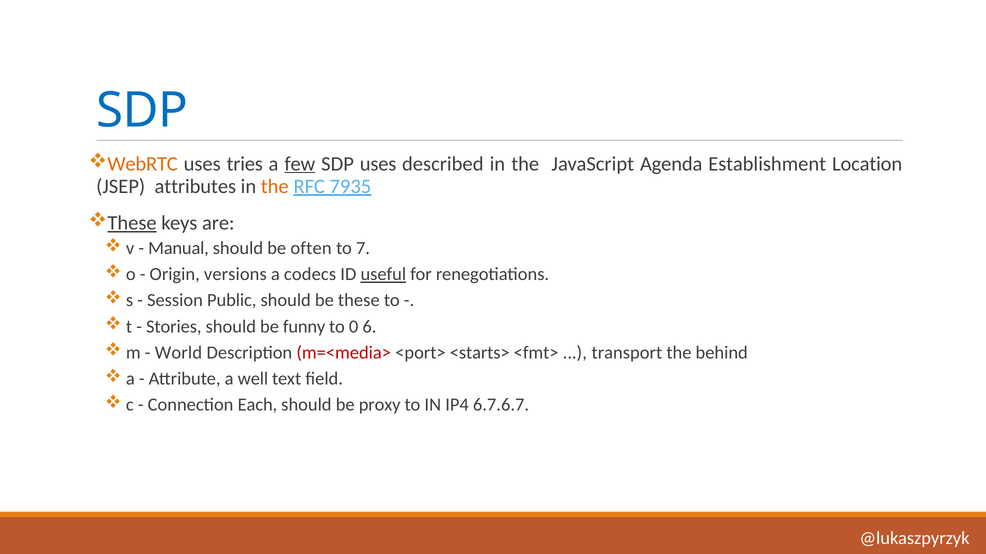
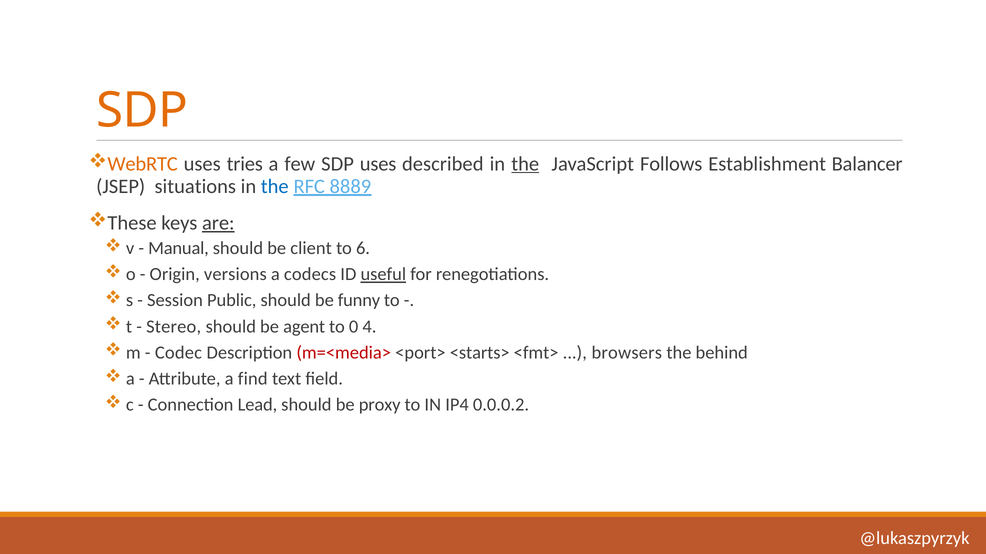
SDP at (142, 110) colour: blue -> orange
few underline: present -> none
the at (525, 164) underline: none -> present
Agenda: Agenda -> Follows
Location: Location -> Balancer
attributes: attributes -> situations
the at (275, 187) colour: orange -> blue
7935: 7935 -> 8889
These at (132, 223) underline: present -> none
are underline: none -> present
often: often -> client
7: 7 -> 6
be these: these -> funny
Stories: Stories -> Stereo
funny: funny -> agent
6: 6 -> 4
World: World -> Codec
transport: transport -> browsers
well: well -> find
Each: Each -> Lead
6.7.6.7: 6.7.6.7 -> 0.0.0.2
